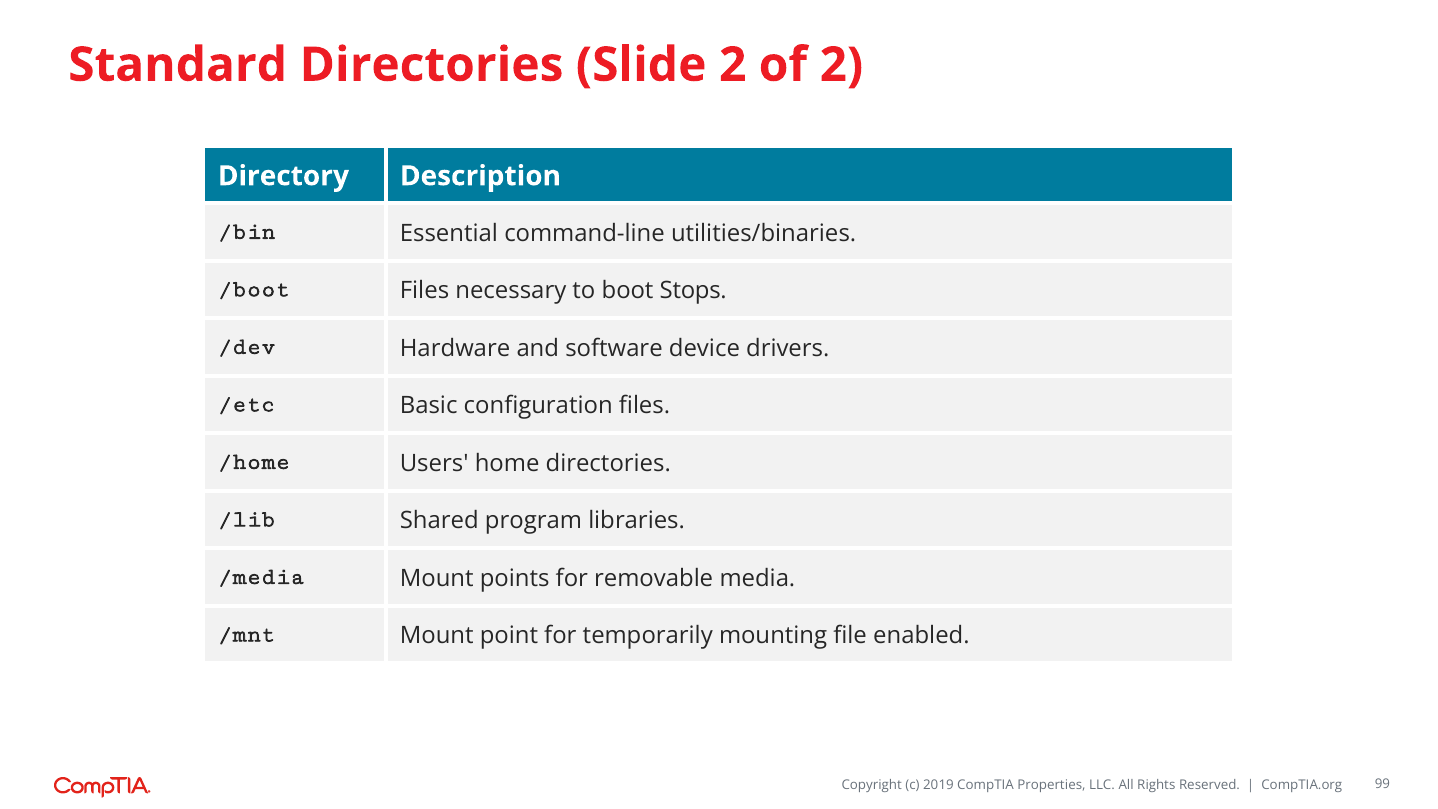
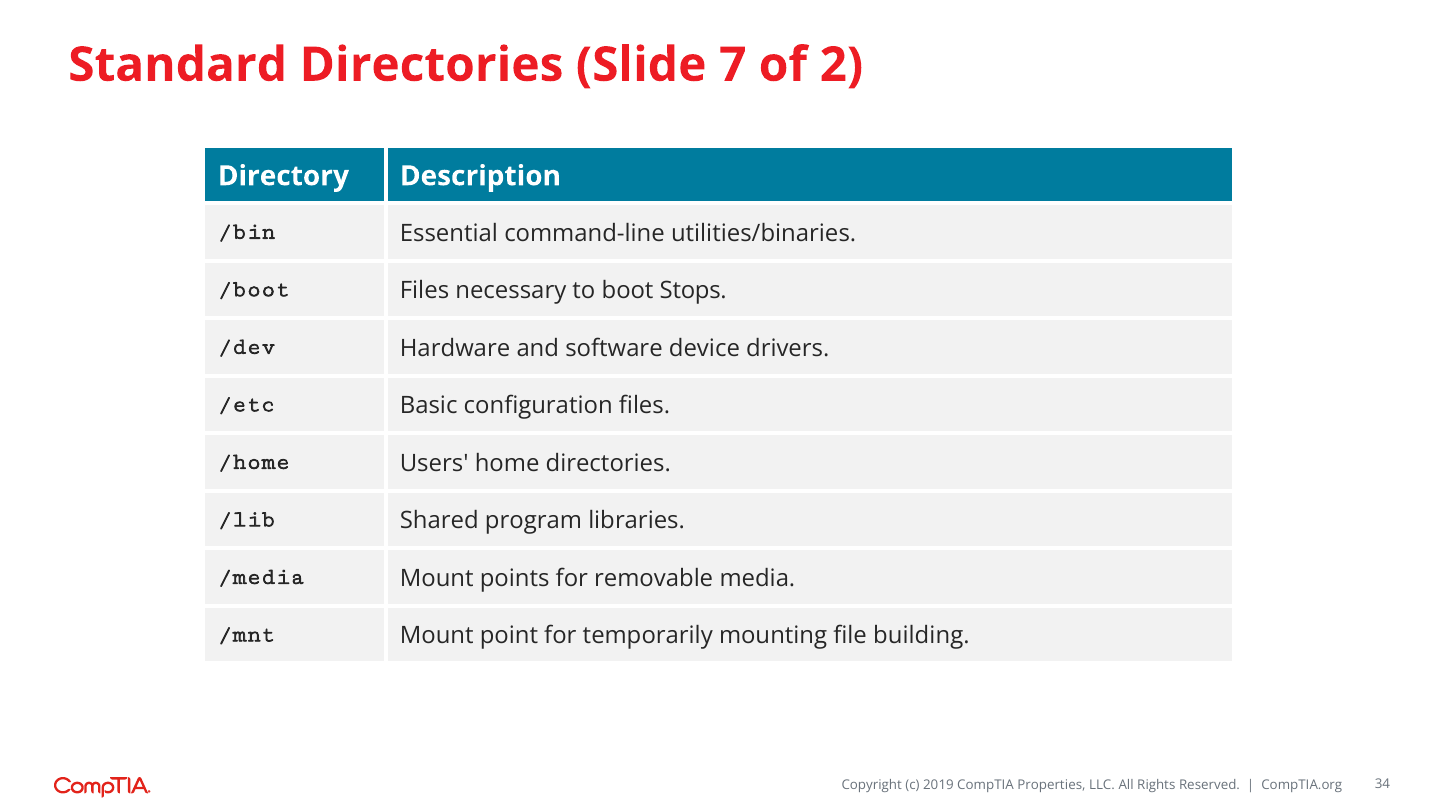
Slide 2: 2 -> 7
enabled: enabled -> building
99: 99 -> 34
